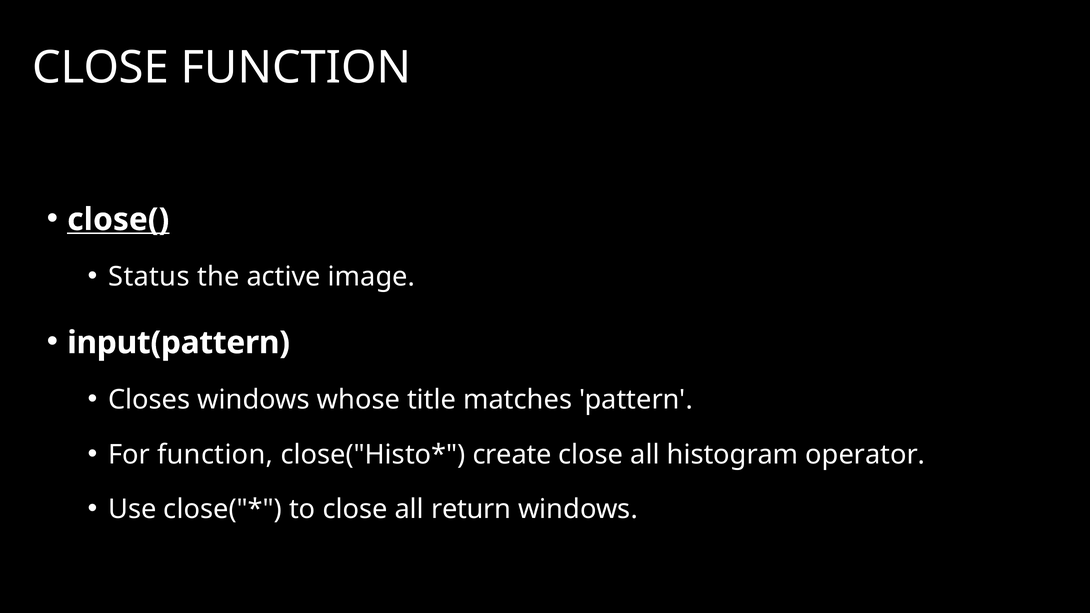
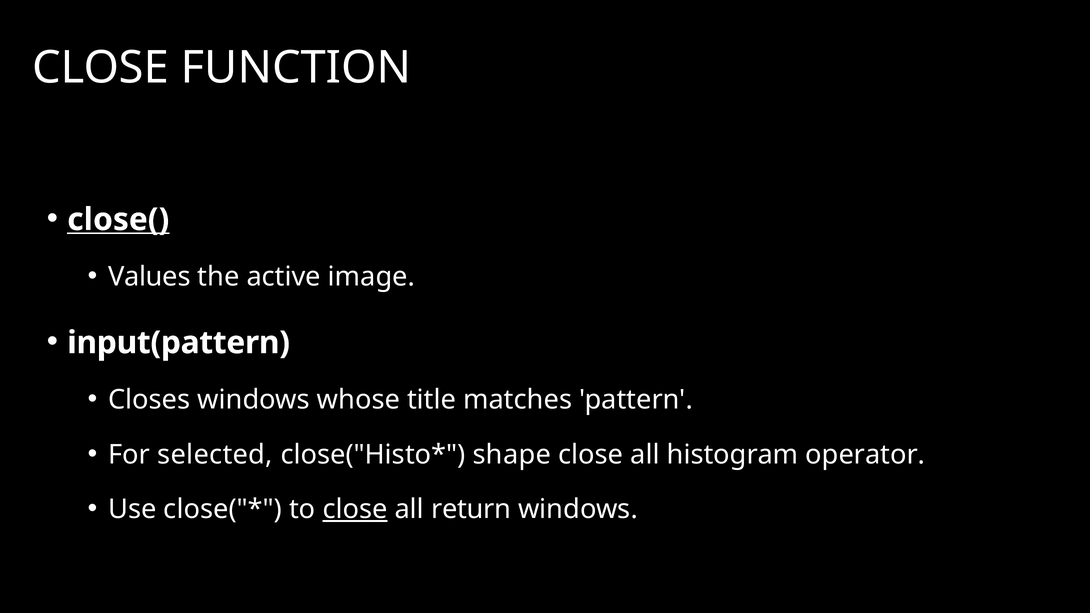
Status: Status -> Values
For function: function -> selected
create: create -> shape
close at (355, 509) underline: none -> present
